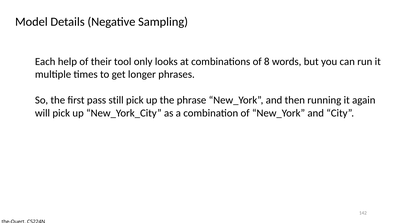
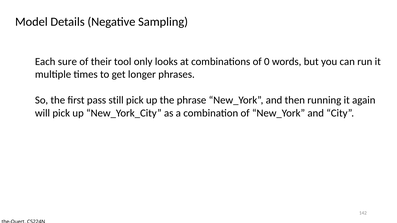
help: help -> sure
8: 8 -> 0
